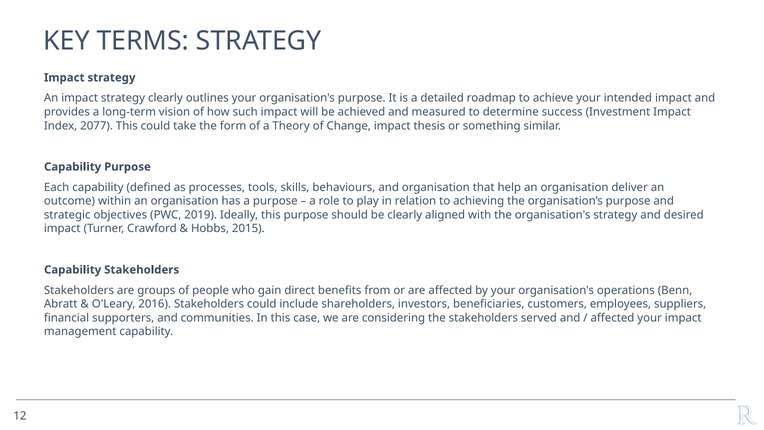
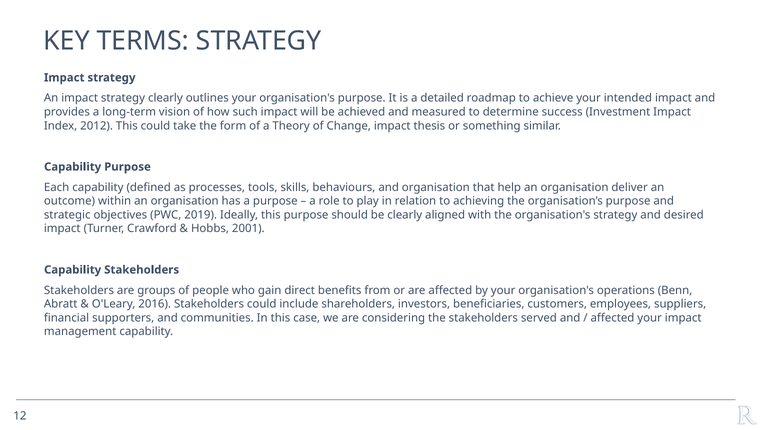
2077: 2077 -> 2012
2015: 2015 -> 2001
